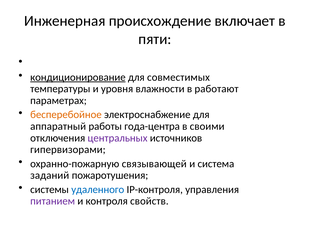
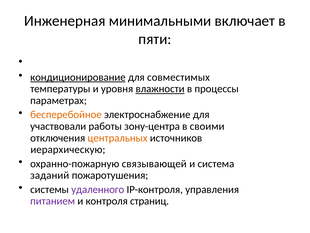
происхождение: происхождение -> минимальными
влажности underline: none -> present
работают: работают -> процессы
аппаратный: аппаратный -> участвовали
года-центра: года-центра -> зону-центра
центральных colour: purple -> orange
гипервизорами: гипервизорами -> иерархическую
удаленного colour: blue -> purple
свойств: свойств -> страниц
